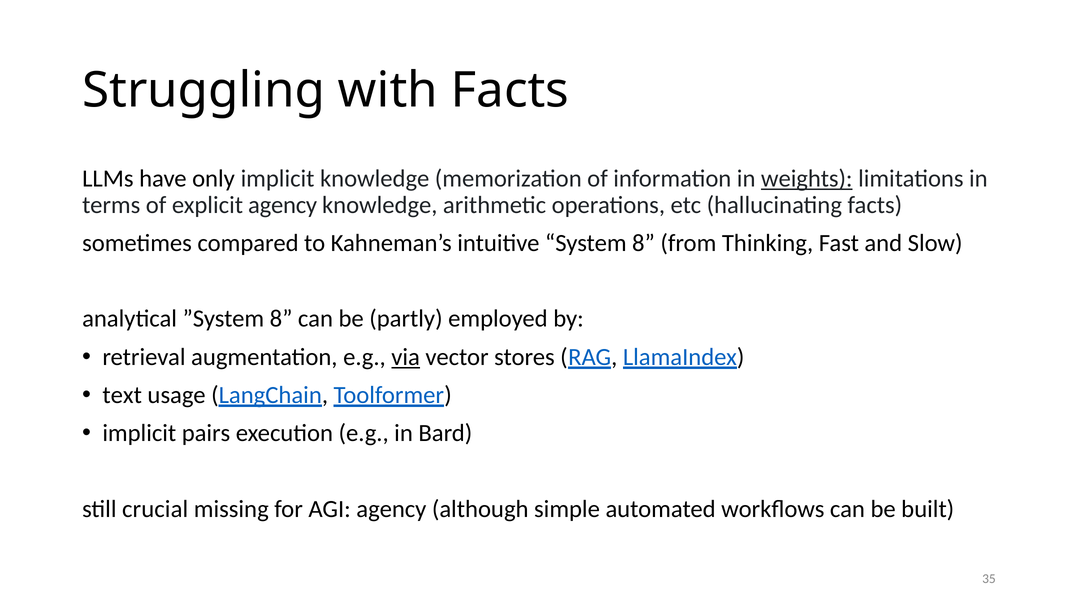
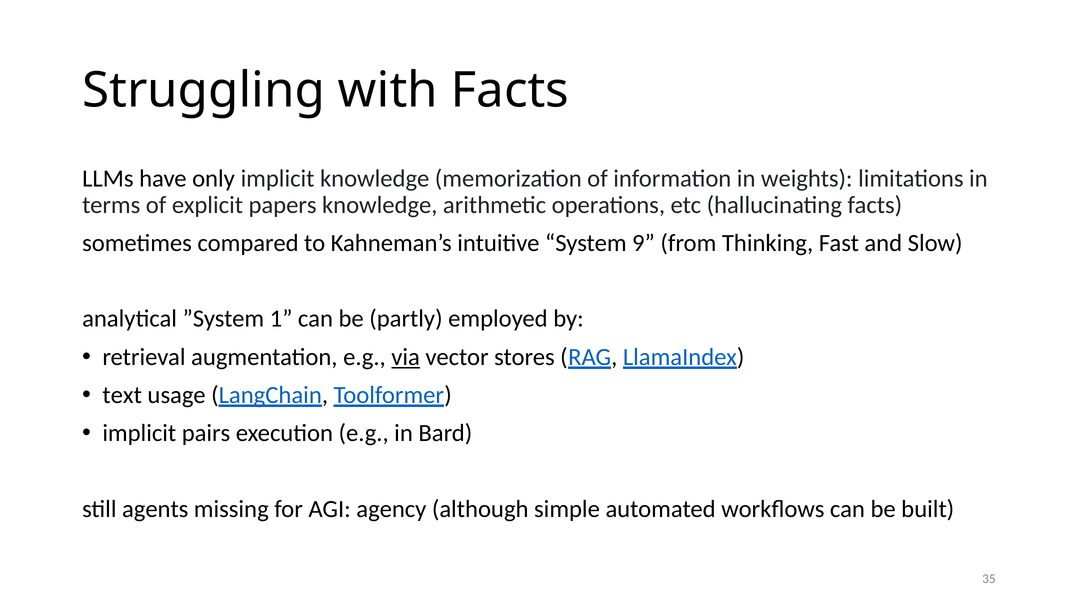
weights underline: present -> none
explicit agency: agency -> papers
System 8: 8 -> 9
”System 8: 8 -> 1
crucial: crucial -> agents
